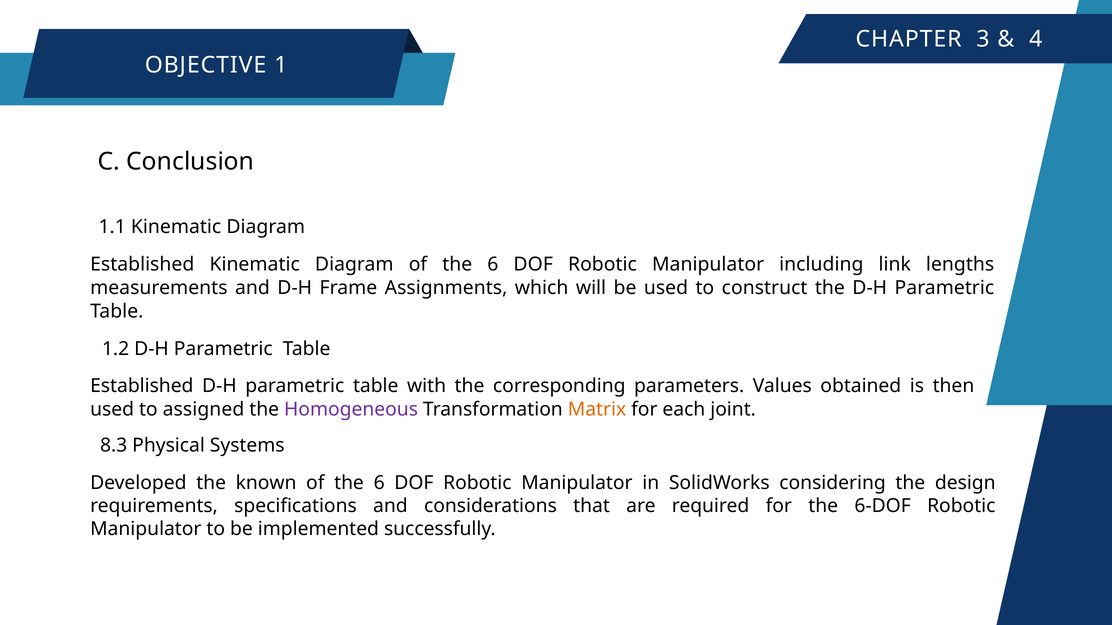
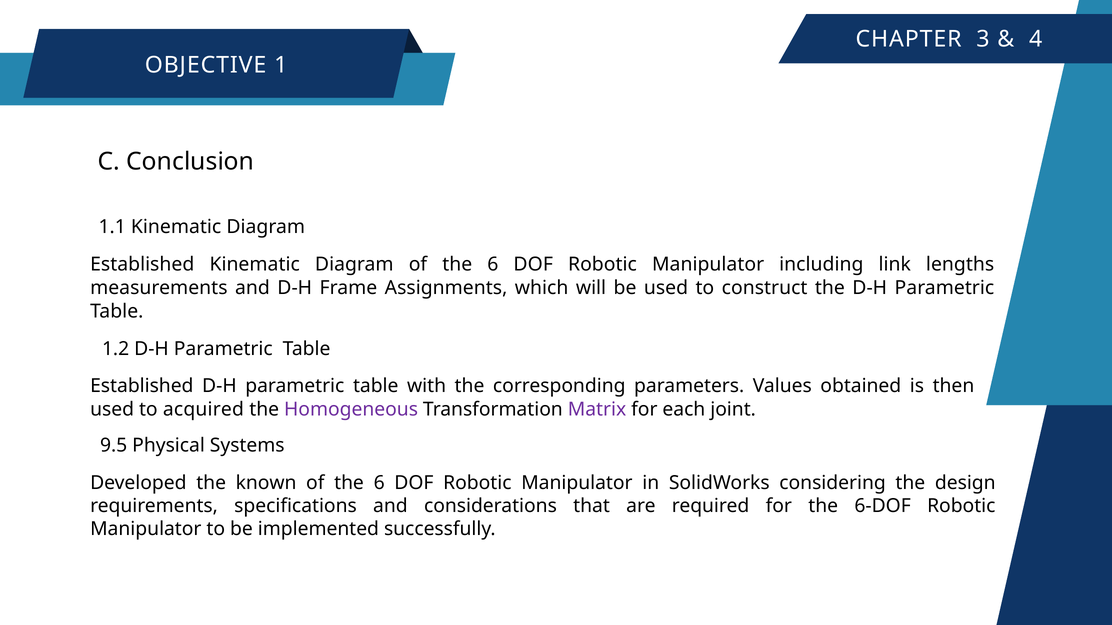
assigned: assigned -> acquired
Matrix colour: orange -> purple
8.3: 8.3 -> 9.5
